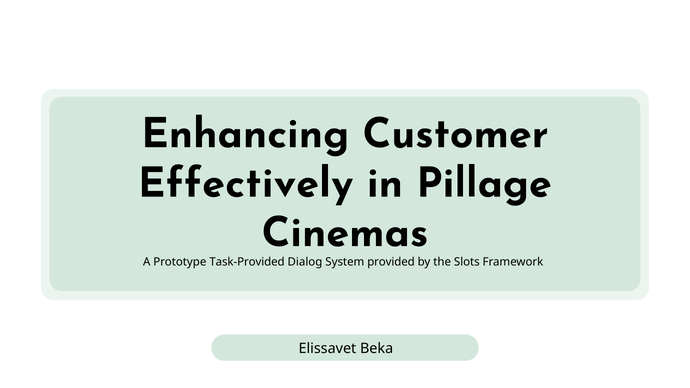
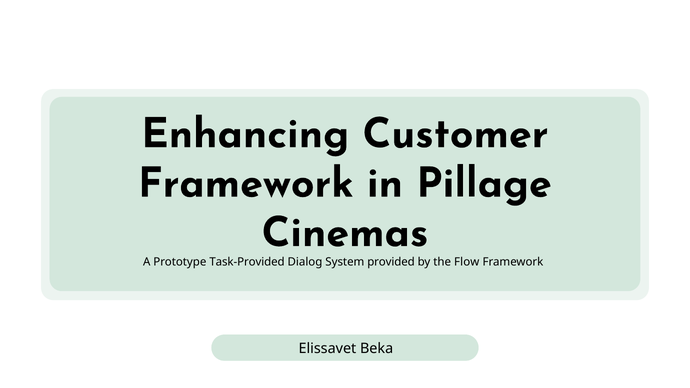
Effectively at (246, 183): Effectively -> Framework
Slots: Slots -> Flow
